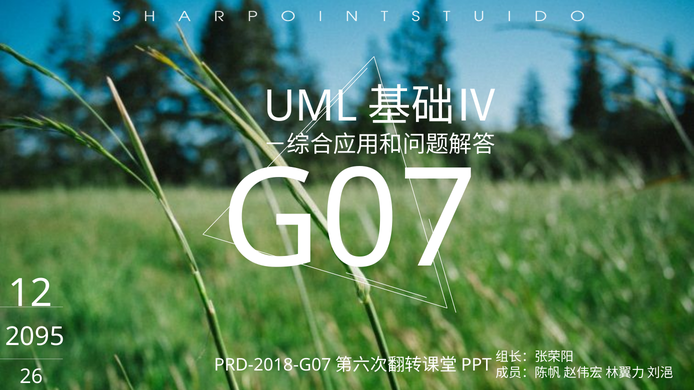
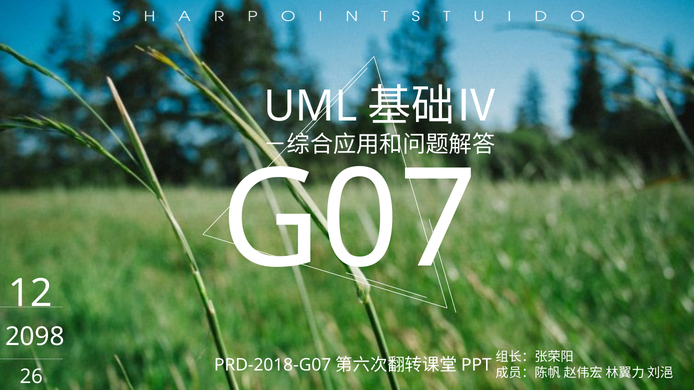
2095: 2095 -> 2098
